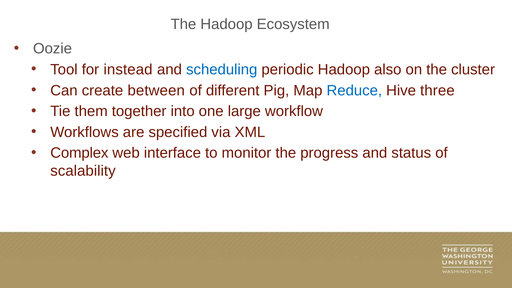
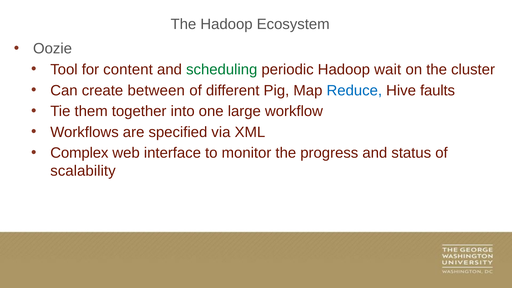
instead: instead -> content
scheduling colour: blue -> green
also: also -> wait
three: three -> faults
